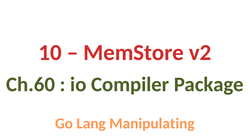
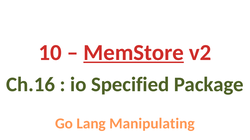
MemStore underline: none -> present
Ch.60: Ch.60 -> Ch.16
Compiler: Compiler -> Specified
